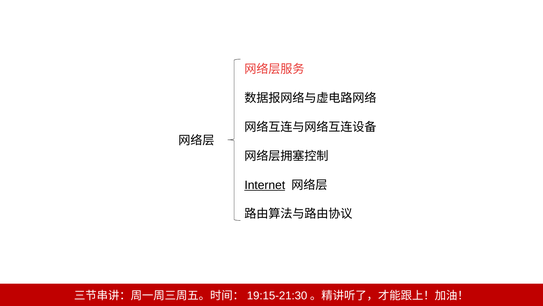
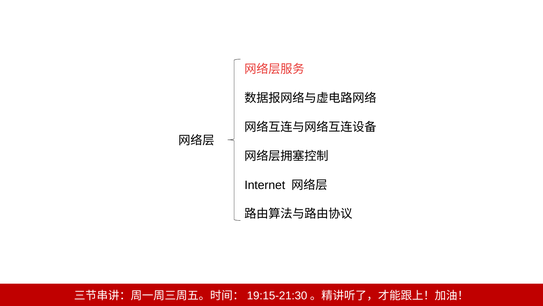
Internet underline: present -> none
